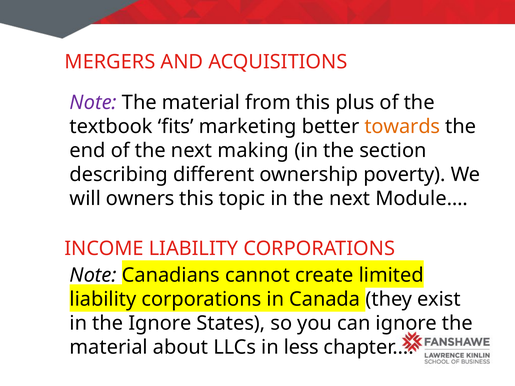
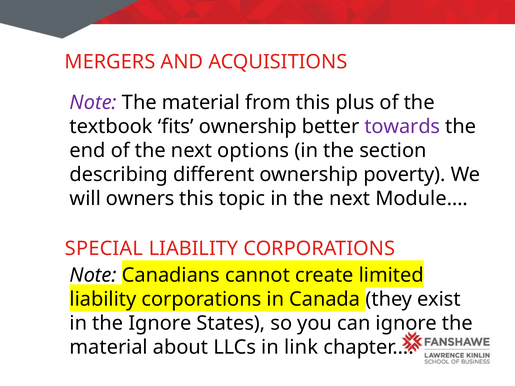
fits marketing: marketing -> ownership
towards colour: orange -> purple
making: making -> options
INCOME: INCOME -> SPECIAL
less: less -> link
